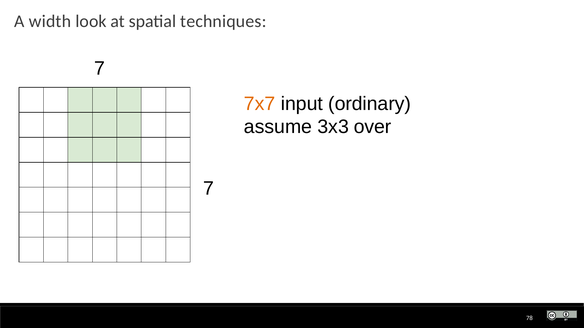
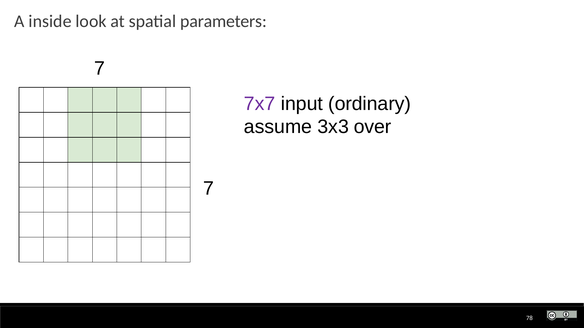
width: width -> inside
techniques: techniques -> parameters
7x7 colour: orange -> purple
